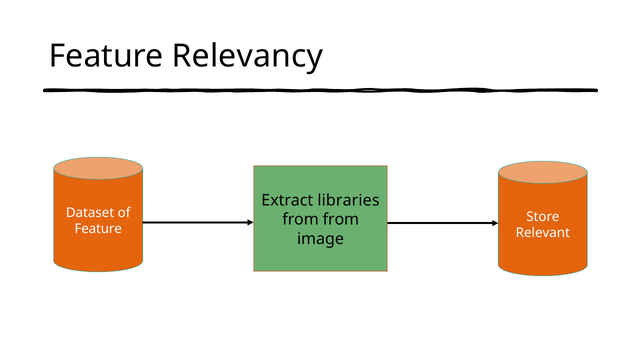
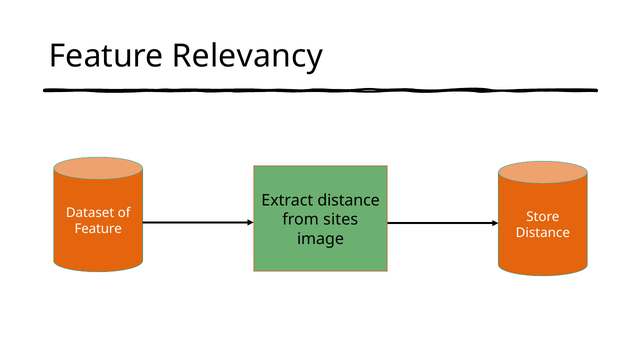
Extract libraries: libraries -> distance
from from: from -> sites
Relevant at (543, 233): Relevant -> Distance
